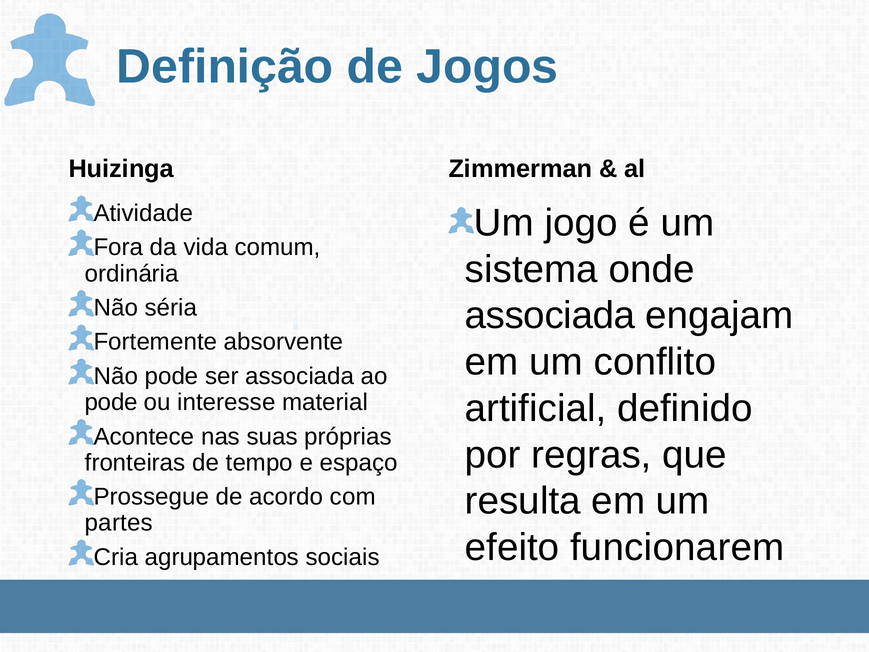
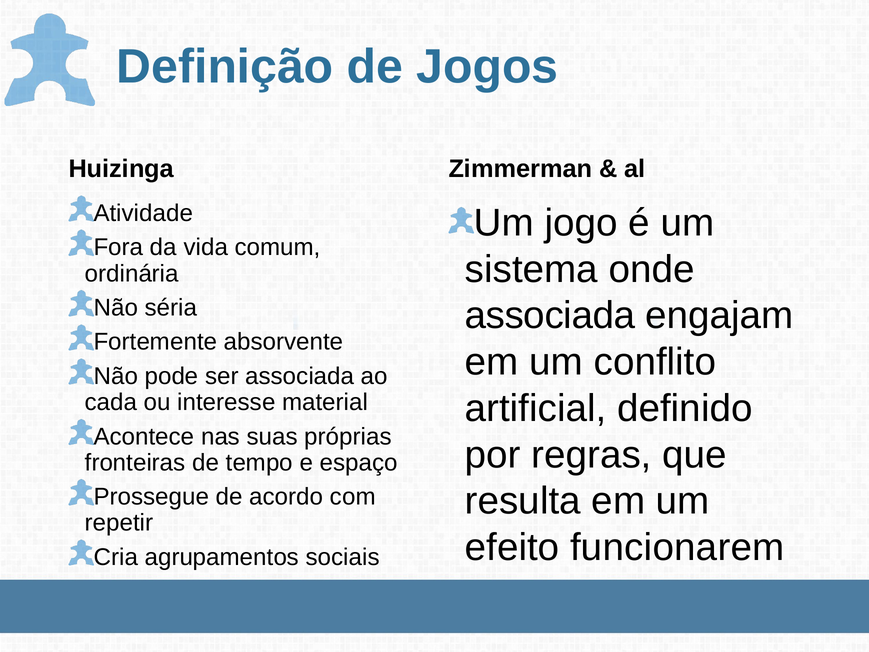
pode at (111, 402): pode -> cada
partes: partes -> repetir
